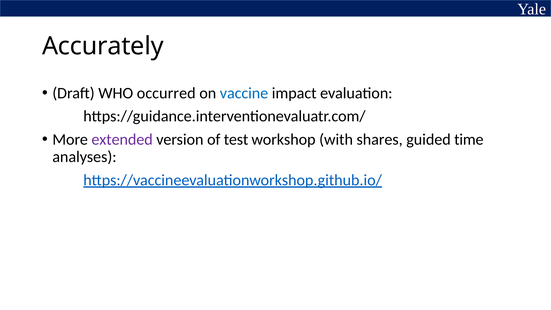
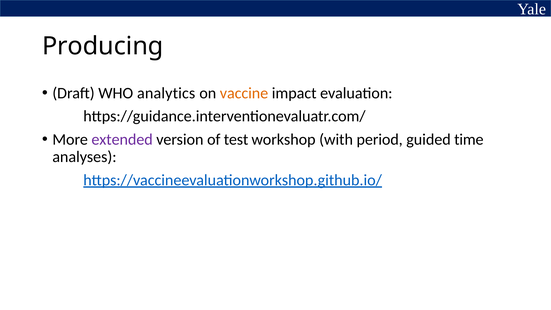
Accurately: Accurately -> Producing
occurred: occurred -> analytics
vaccine colour: blue -> orange
shares: shares -> period
